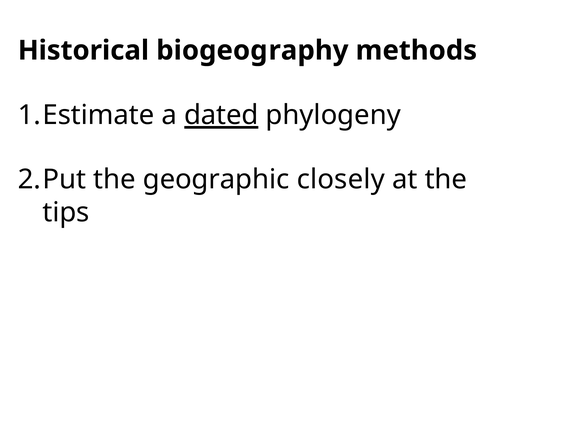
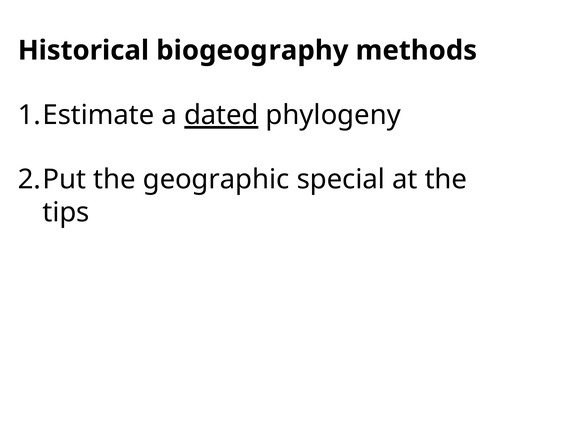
closely: closely -> special
